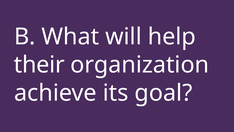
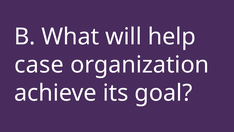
their: their -> case
